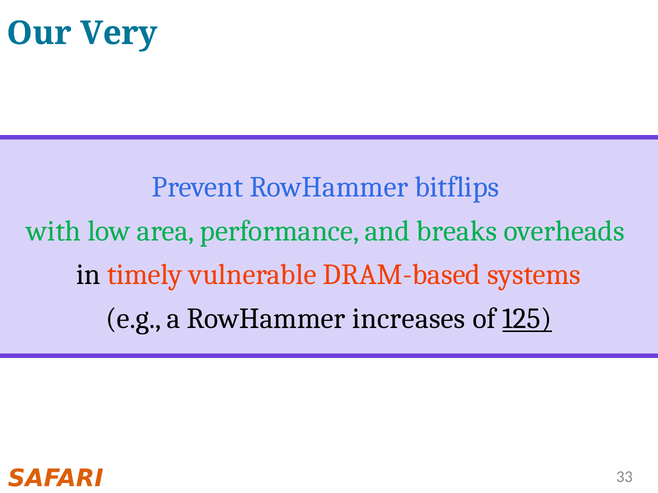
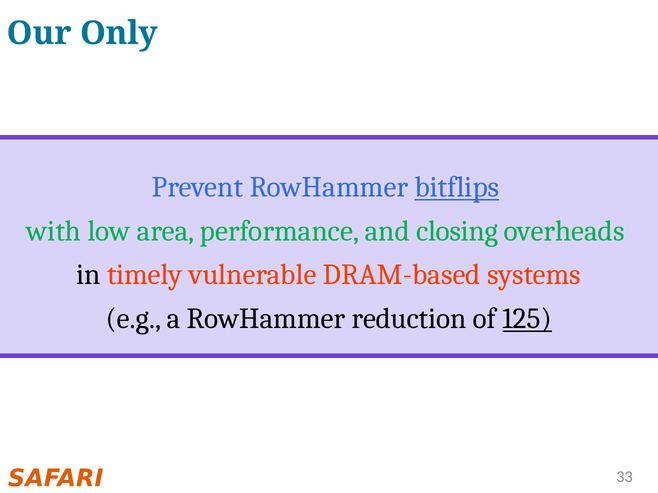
Very: Very -> Only
bitflips underline: none -> present
breaks: breaks -> closing
increases: increases -> reduction
